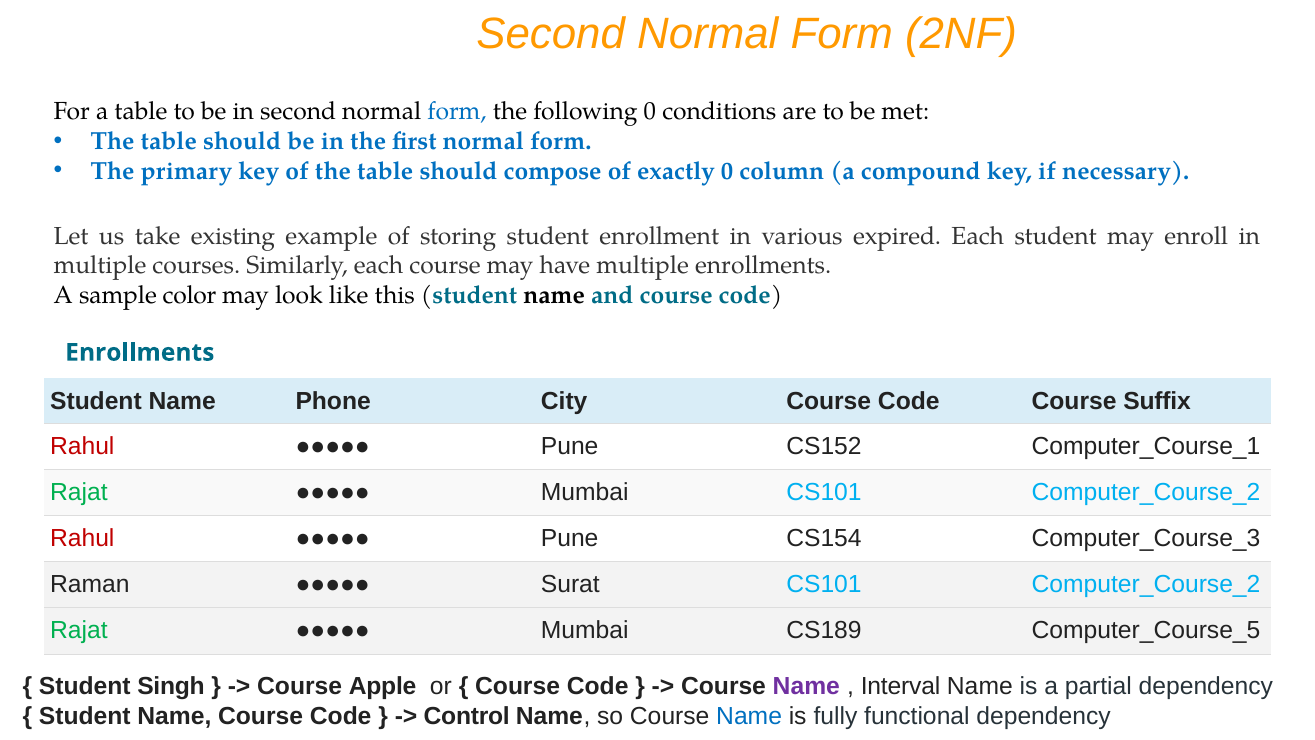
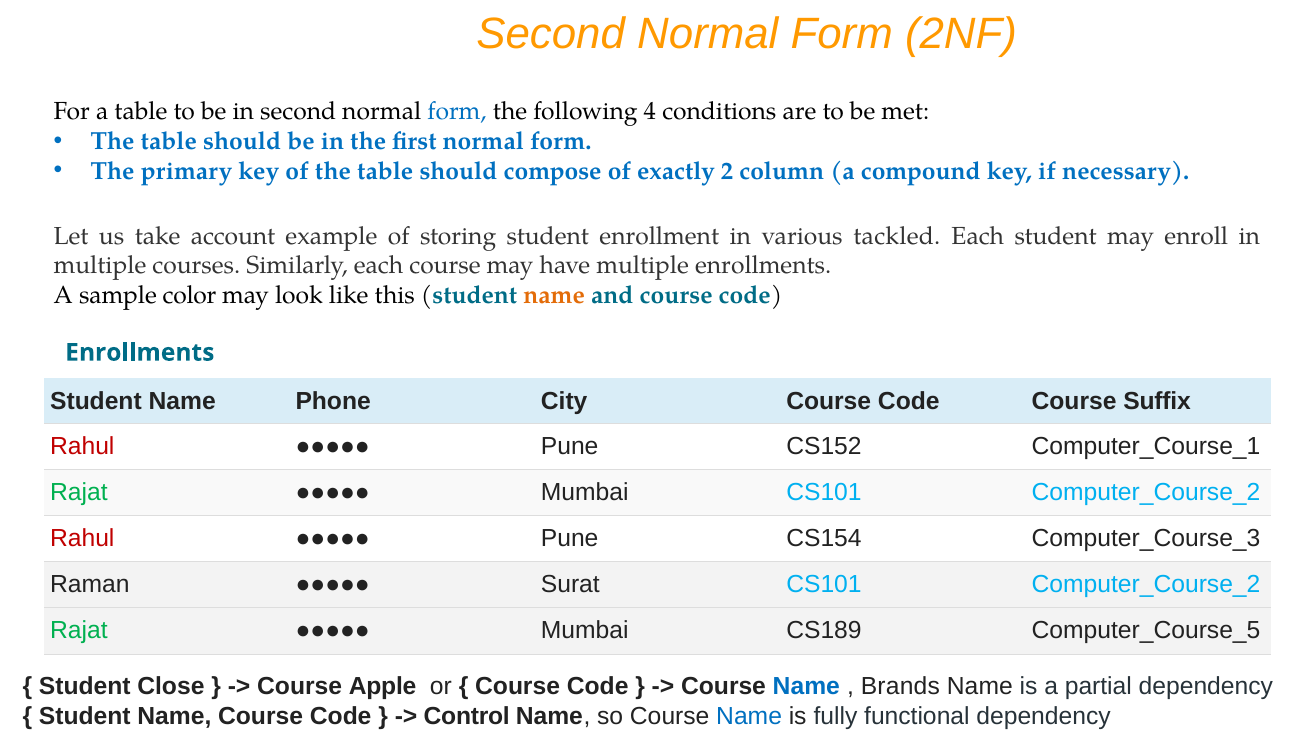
following 0: 0 -> 4
exactly 0: 0 -> 2
existing: existing -> account
expired: expired -> tackled
name at (554, 295) colour: black -> orange
Singh: Singh -> Close
Name at (806, 687) colour: purple -> blue
Interval: Interval -> Brands
